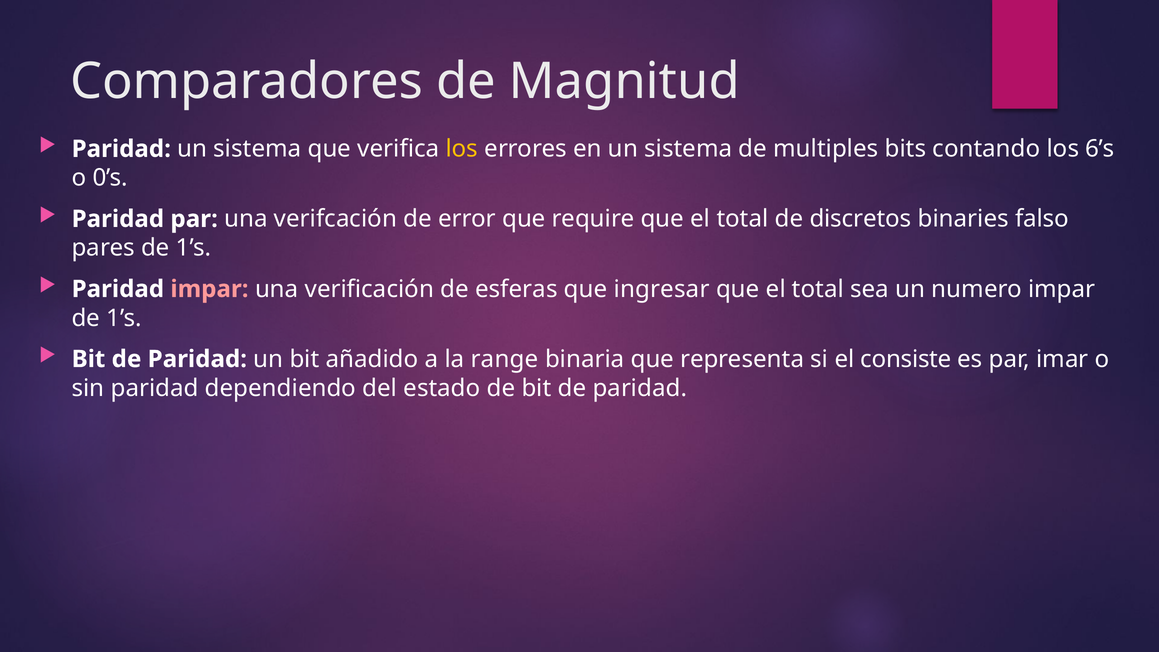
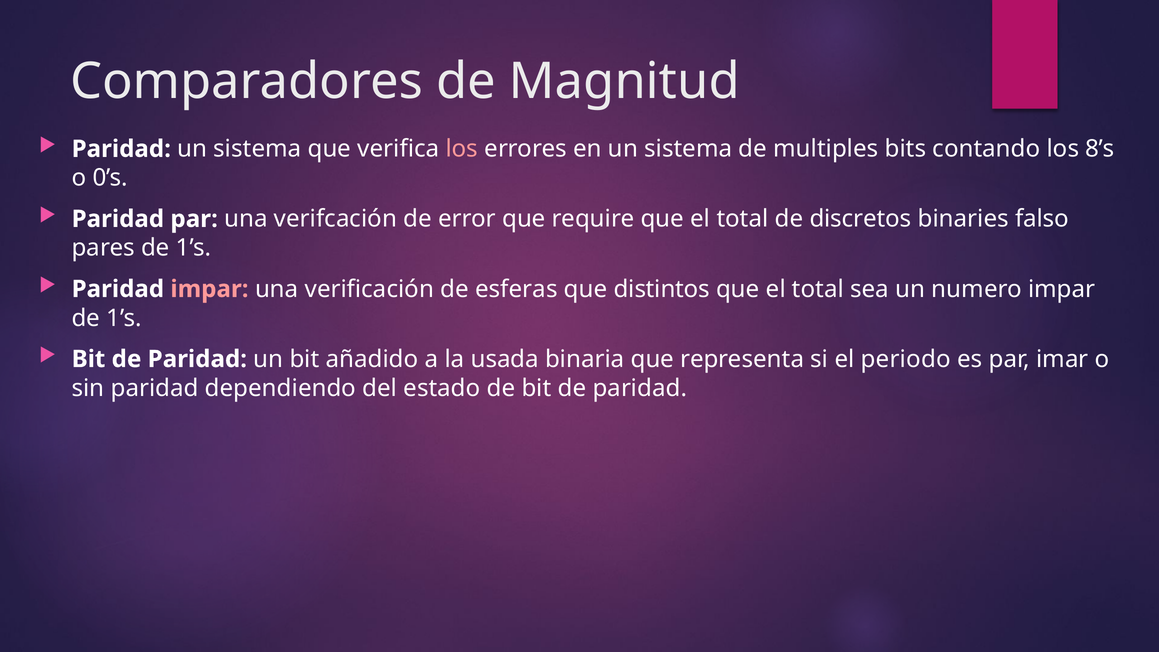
los at (462, 149) colour: yellow -> pink
6’s: 6’s -> 8’s
ingresar: ingresar -> distintos
range: range -> usada
consiste: consiste -> periodo
